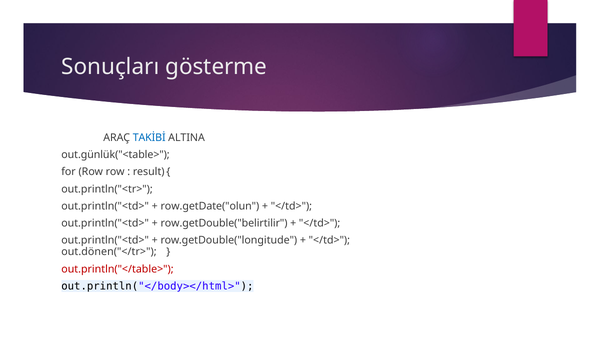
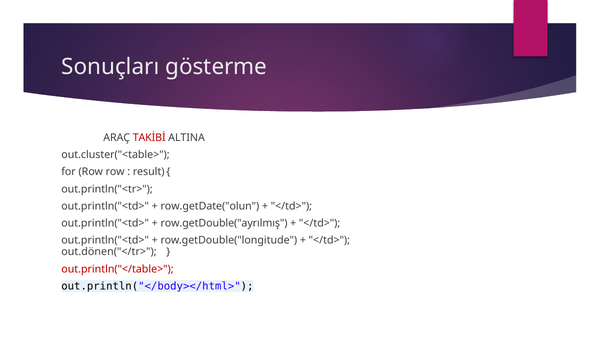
TAKİBİ colour: blue -> red
out.günlük("<table>: out.günlük("<table> -> out.cluster("<table>
row.getDouble("belirtilir: row.getDouble("belirtilir -> row.getDouble("ayrılmış
